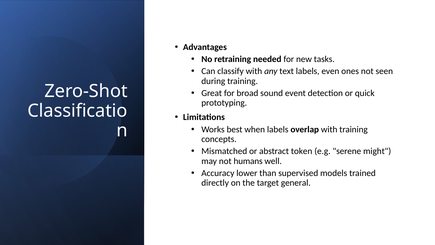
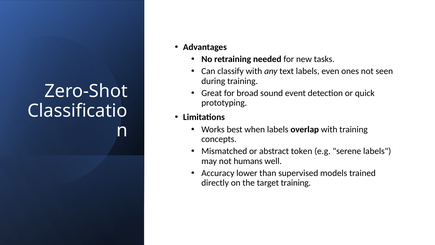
serene might: might -> labels
target general: general -> training
